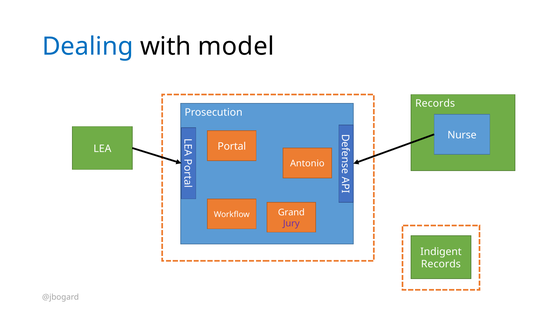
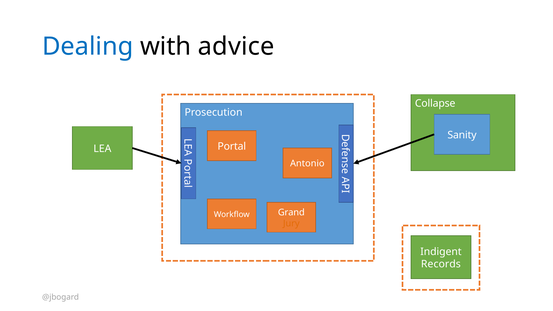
model: model -> advice
Records at (435, 103): Records -> Collapse
Nurse: Nurse -> Sanity
Jury colour: purple -> orange
